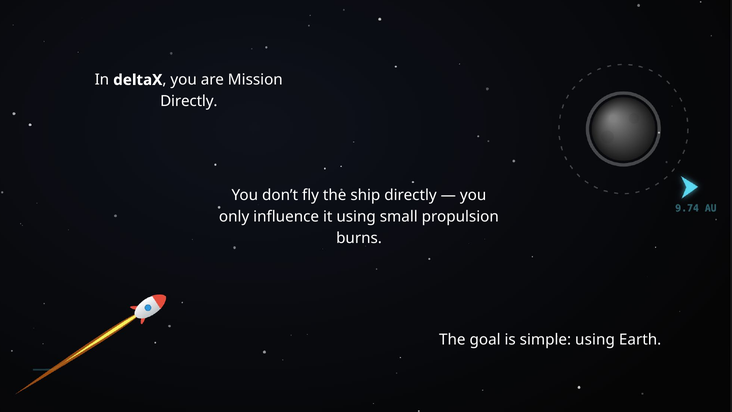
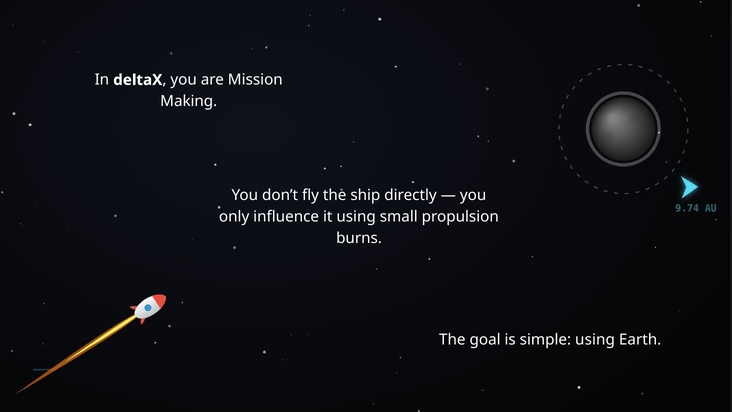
Directly at (189, 101): Directly -> Making
